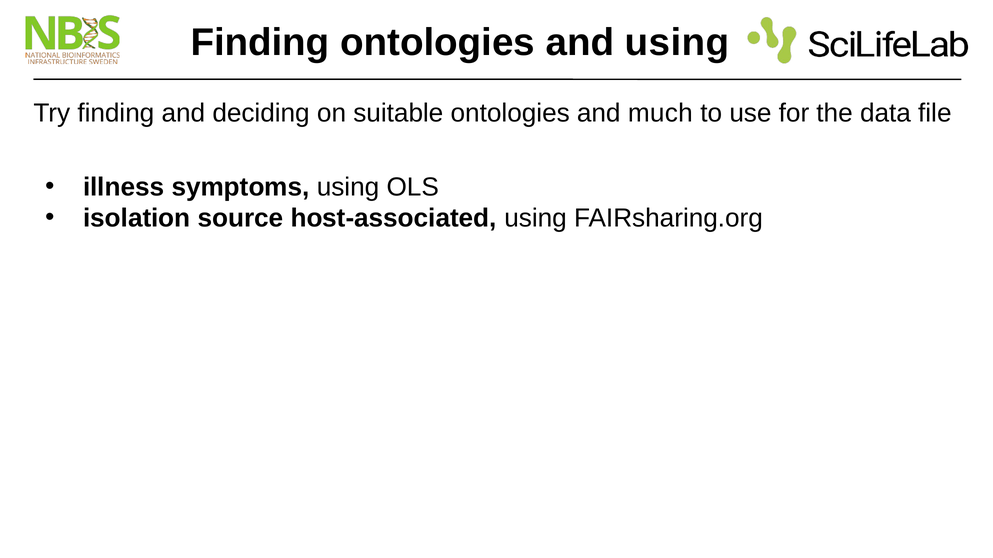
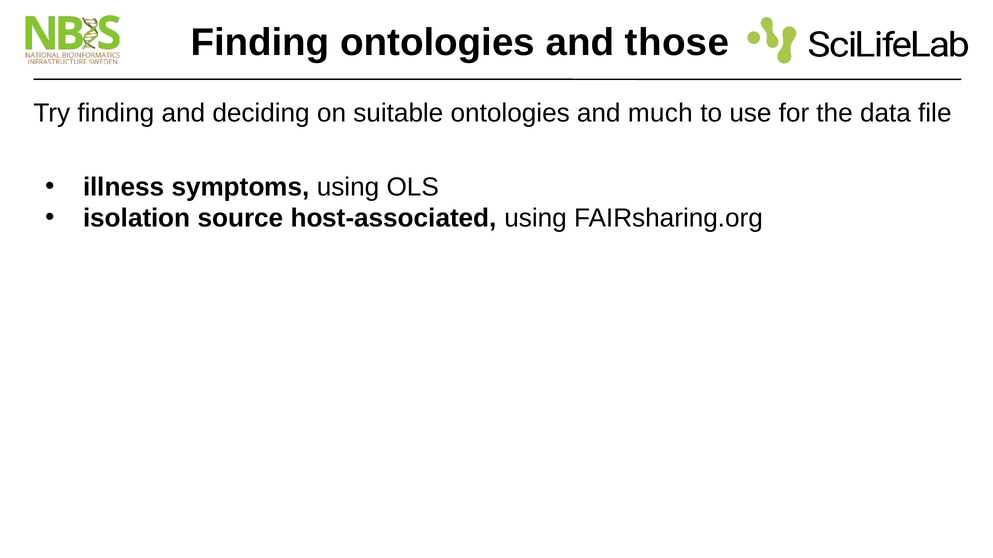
and using: using -> those
